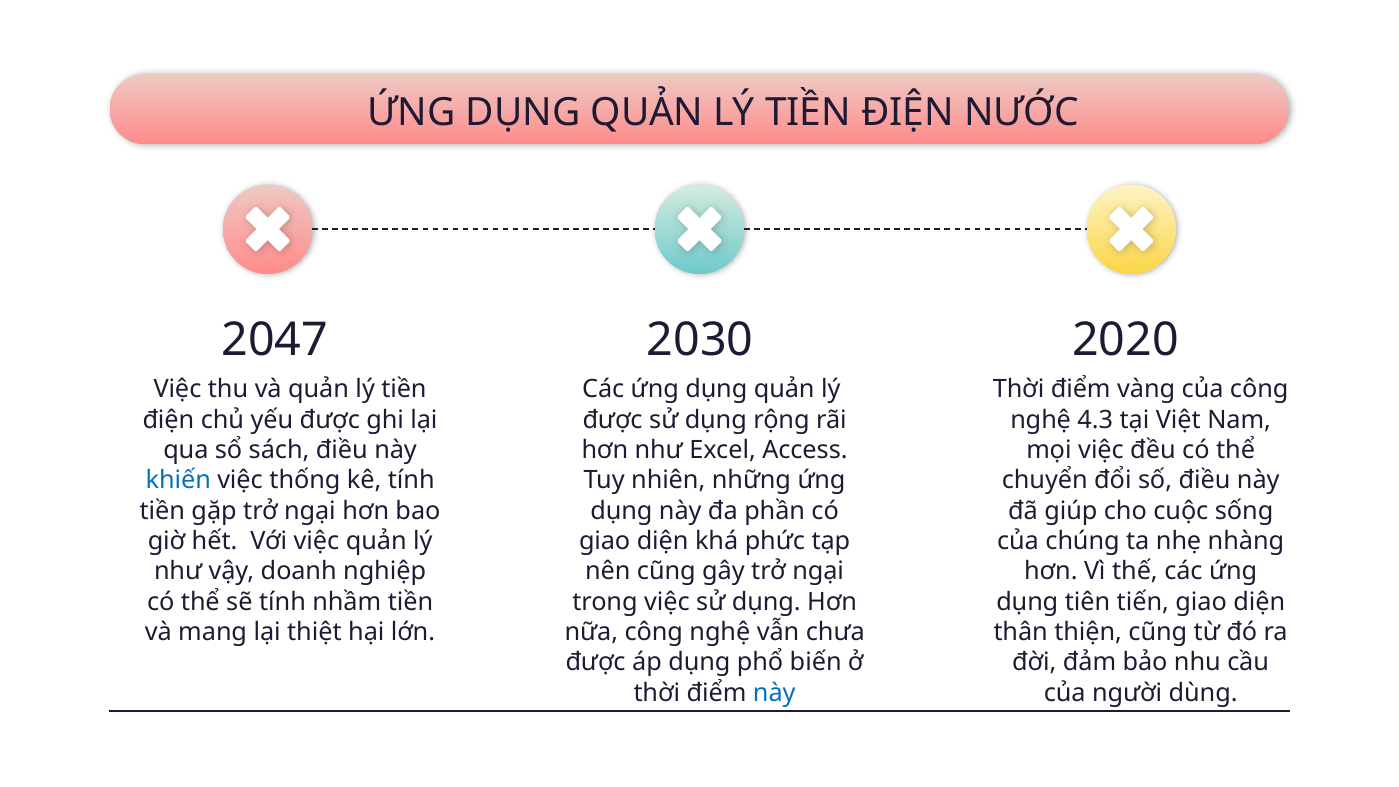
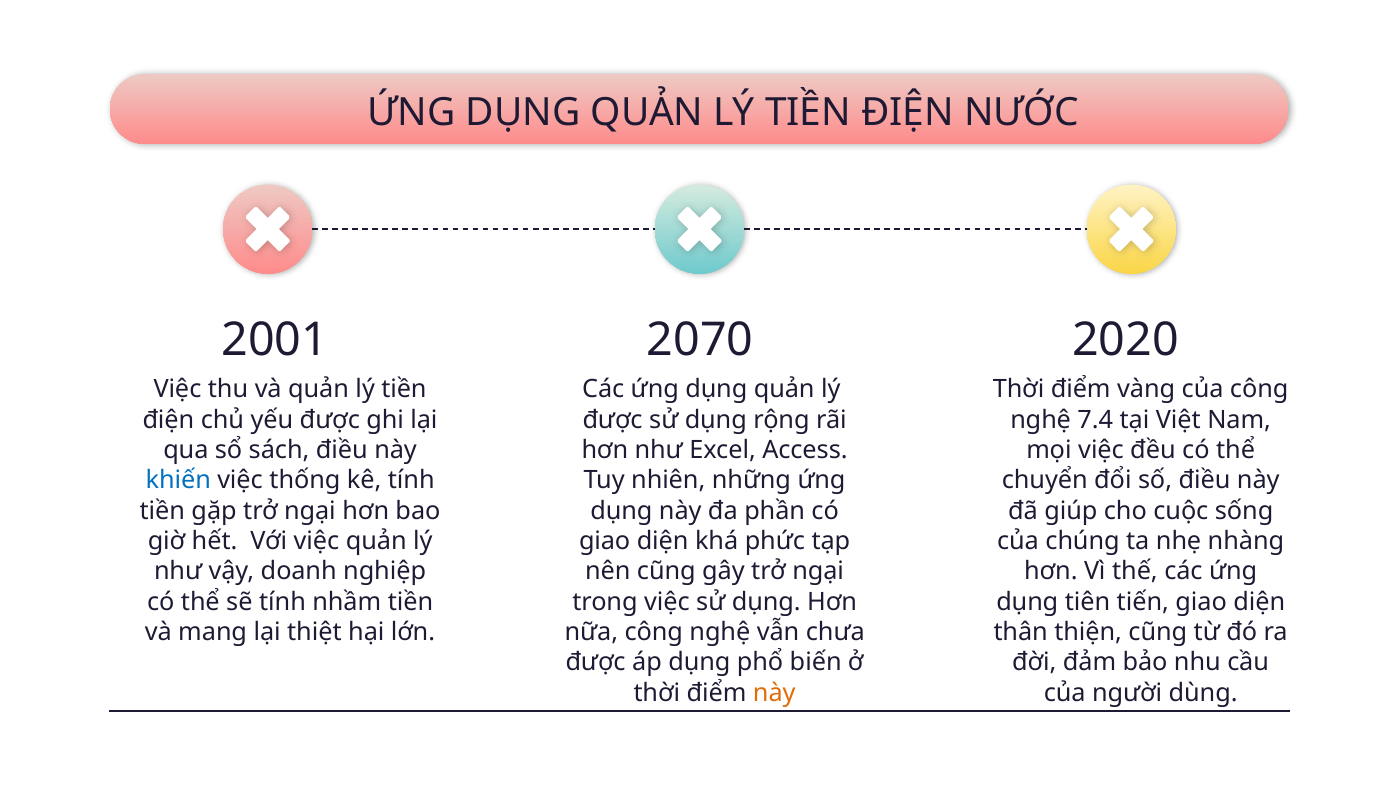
2047: 2047 -> 2001
2030: 2030 -> 2070
4.3: 4.3 -> 7.4
này at (774, 693) colour: blue -> orange
